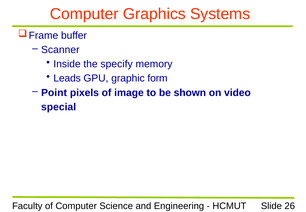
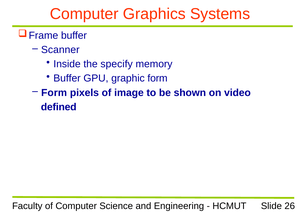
Leads at (67, 78): Leads -> Buffer
Point at (54, 93): Point -> Form
special: special -> defined
